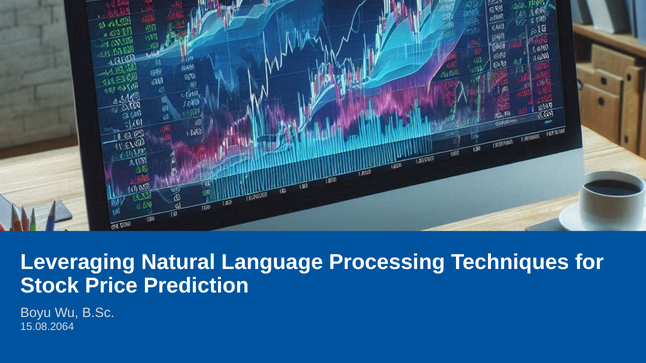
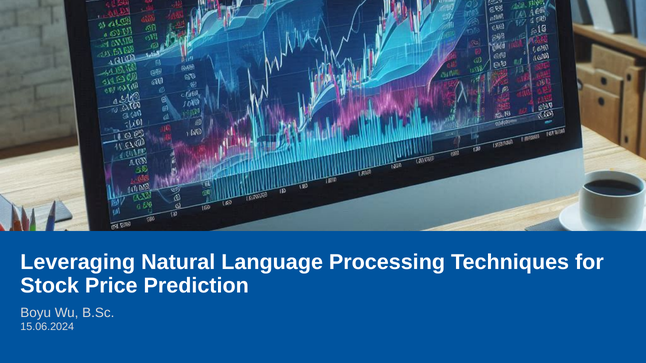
15.08.2064: 15.08.2064 -> 15.06.2024
